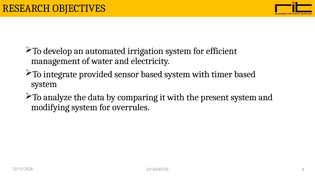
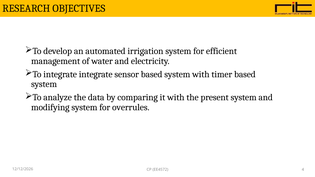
integrate provided: provided -> integrate
